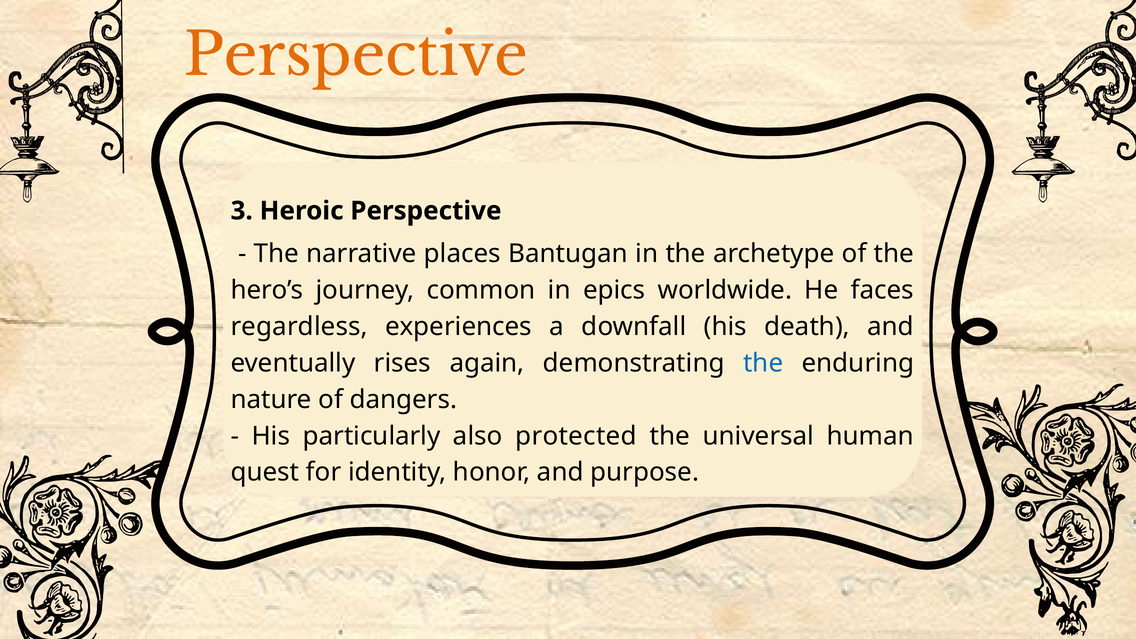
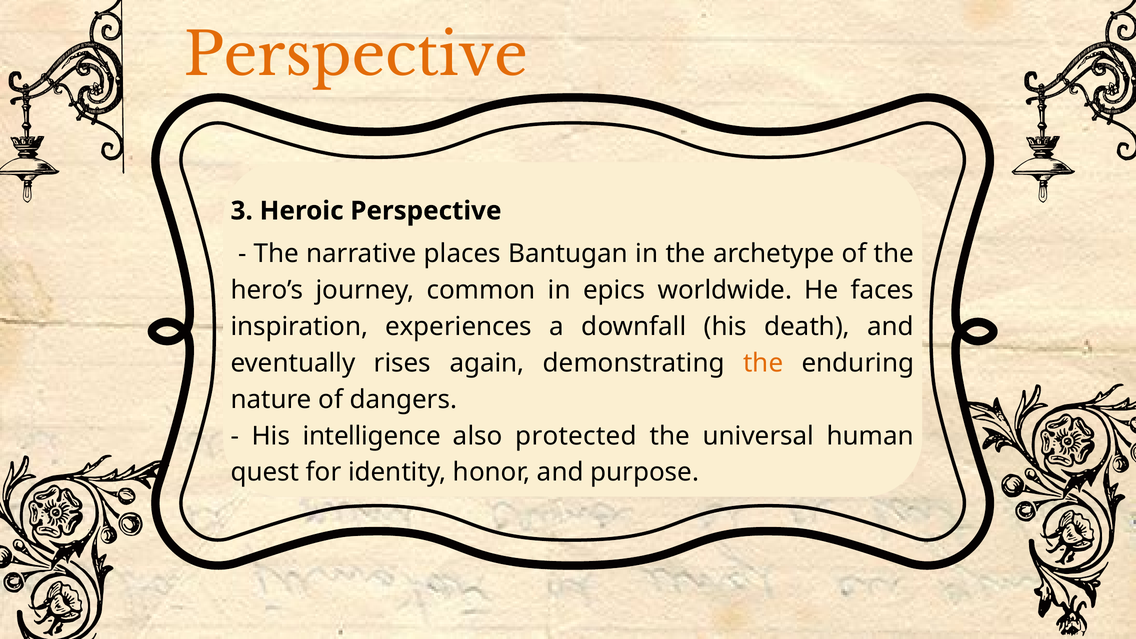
regardless: regardless -> inspiration
the at (763, 363) colour: blue -> orange
particularly: particularly -> intelligence
